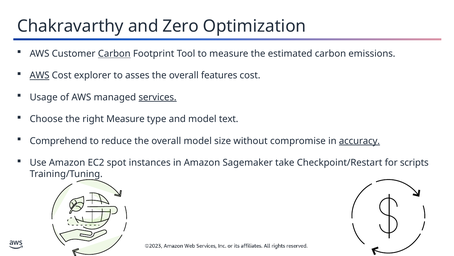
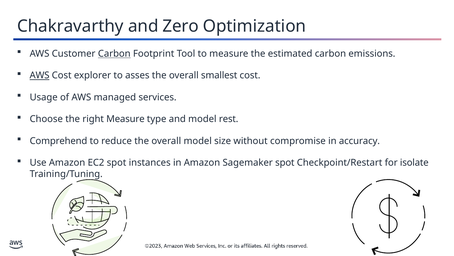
features: features -> smallest
services underline: present -> none
text: text -> rest
accuracy underline: present -> none
Sagemaker take: take -> spot
scripts: scripts -> isolate
